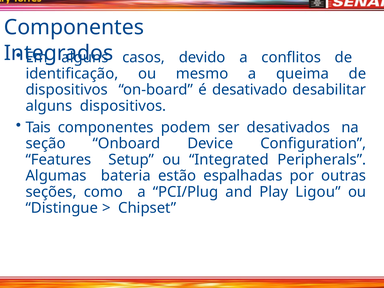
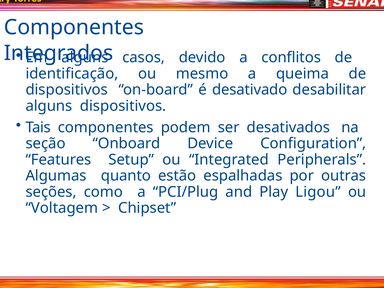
bateria: bateria -> quanto
Distingue: Distingue -> Voltagem
